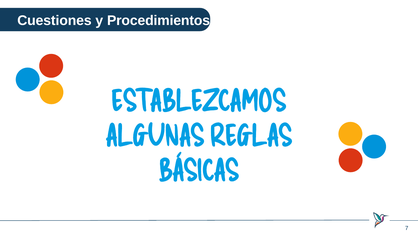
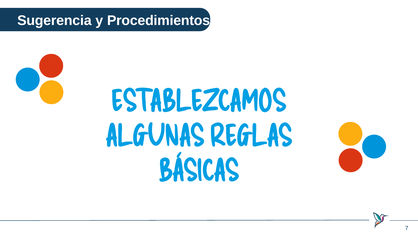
Cuestiones: Cuestiones -> Sugerencia
